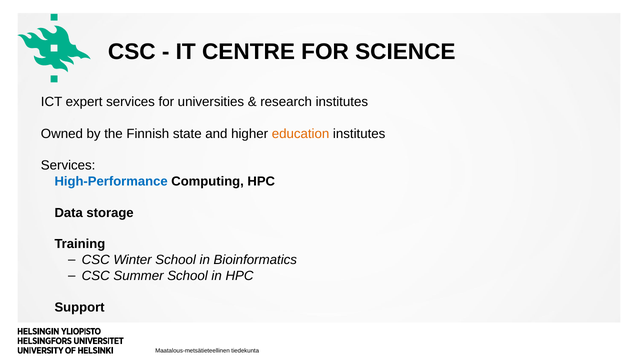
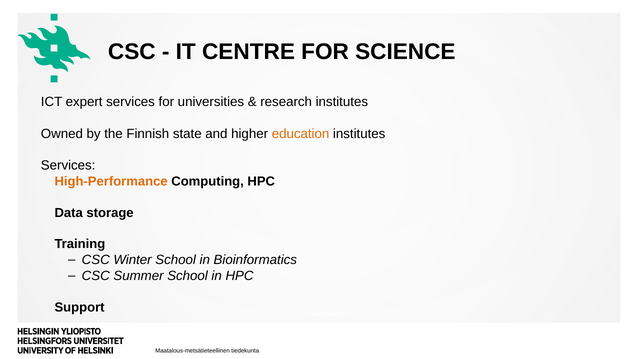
High-Performance colour: blue -> orange
